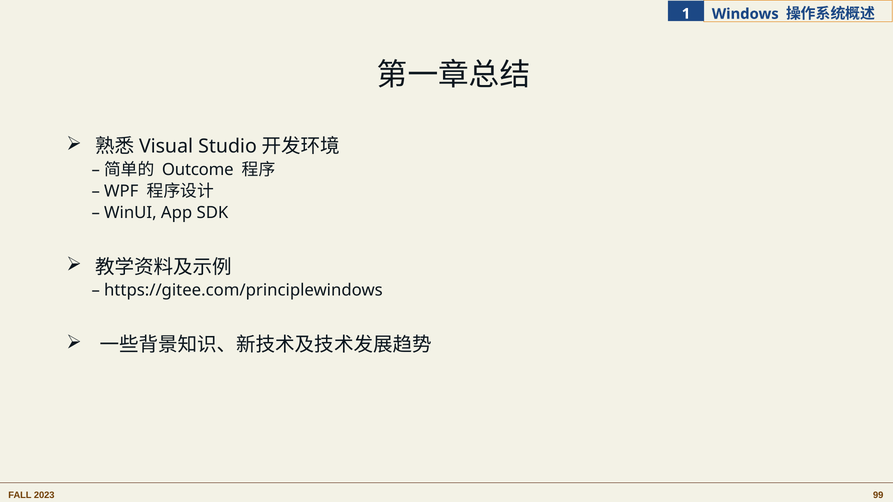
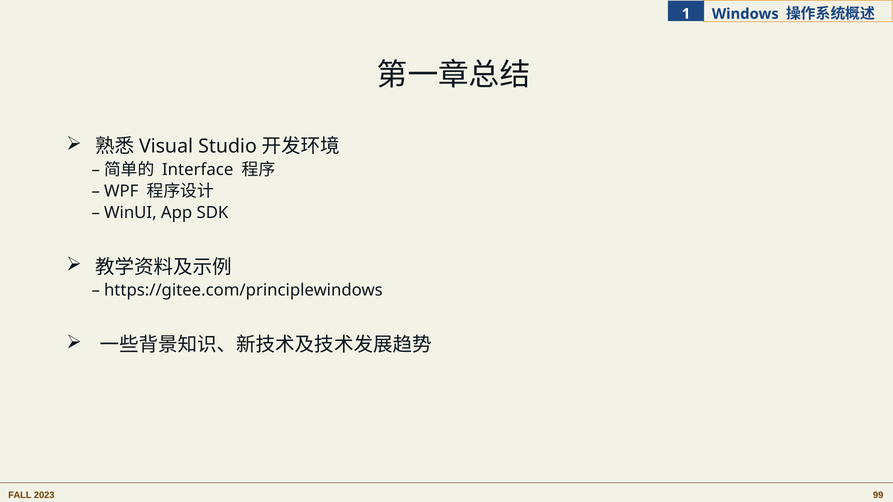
Outcome: Outcome -> Interface
